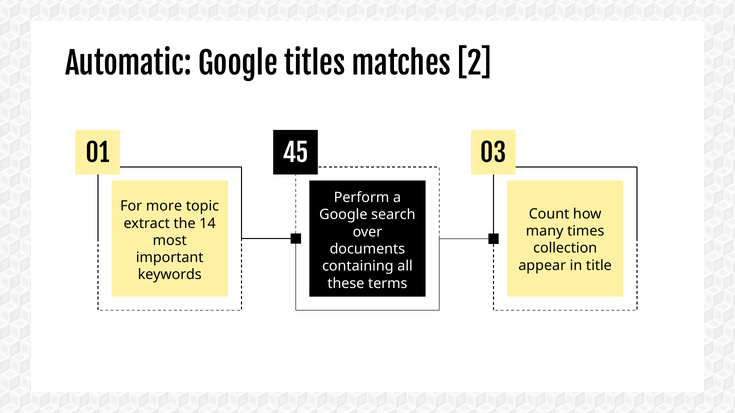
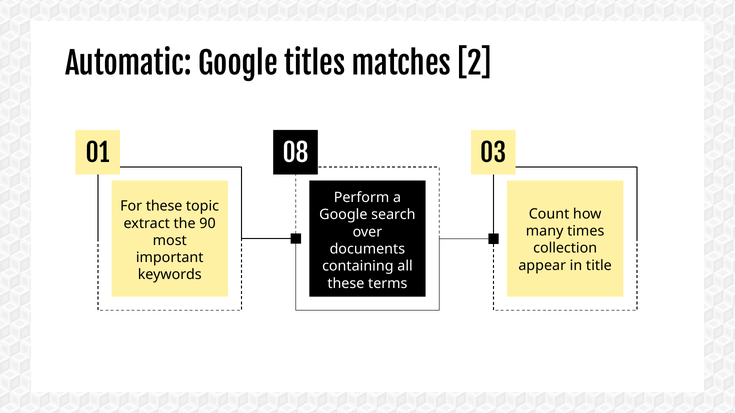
45: 45 -> 08
For more: more -> these
14: 14 -> 90
